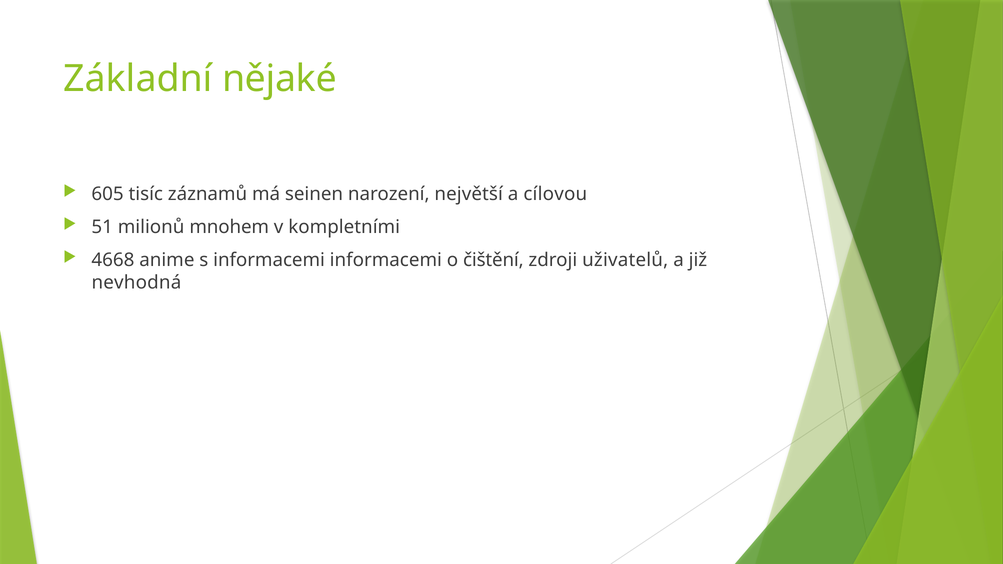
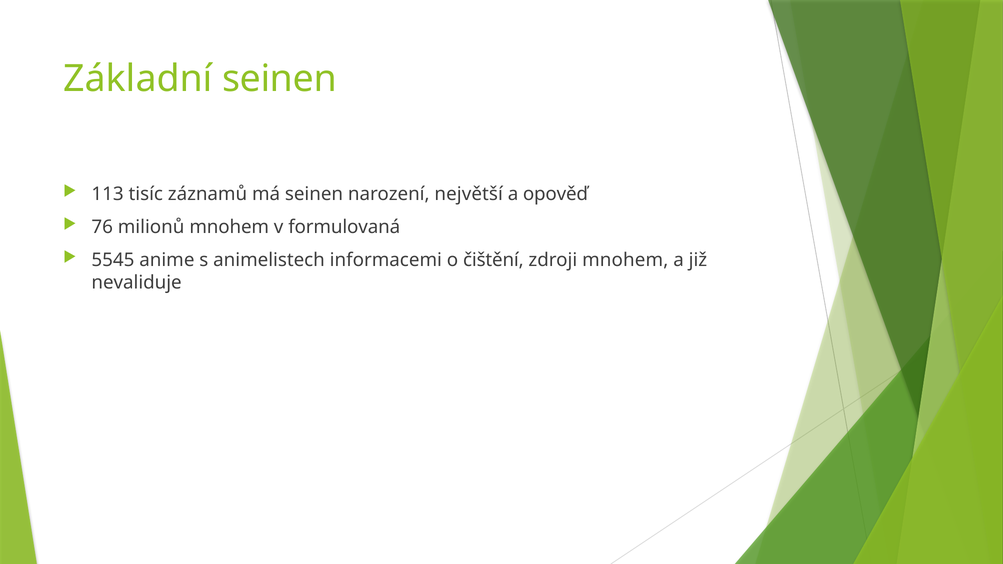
Základní nějaké: nějaké -> seinen
605: 605 -> 113
cílovou: cílovou -> opověď
51: 51 -> 76
kompletními: kompletními -> formulovaná
4668: 4668 -> 5545
s informacemi: informacemi -> animelistech
zdroji uživatelů: uživatelů -> mnohem
nevhodná: nevhodná -> nevaliduje
